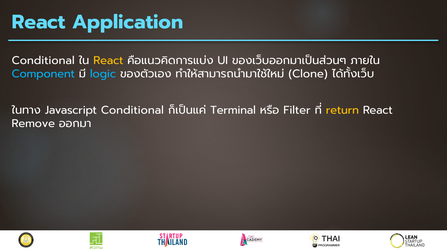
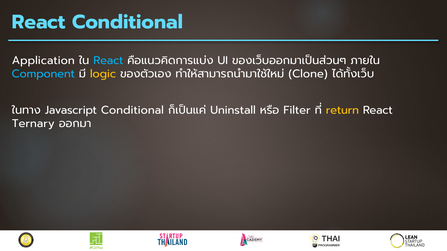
React Application: Application -> Conditional
Conditional at (43, 61): Conditional -> Application
React at (108, 61) colour: yellow -> light blue
logic colour: light blue -> yellow
Terminal: Terminal -> Uninstall
Remove: Remove -> Ternary
